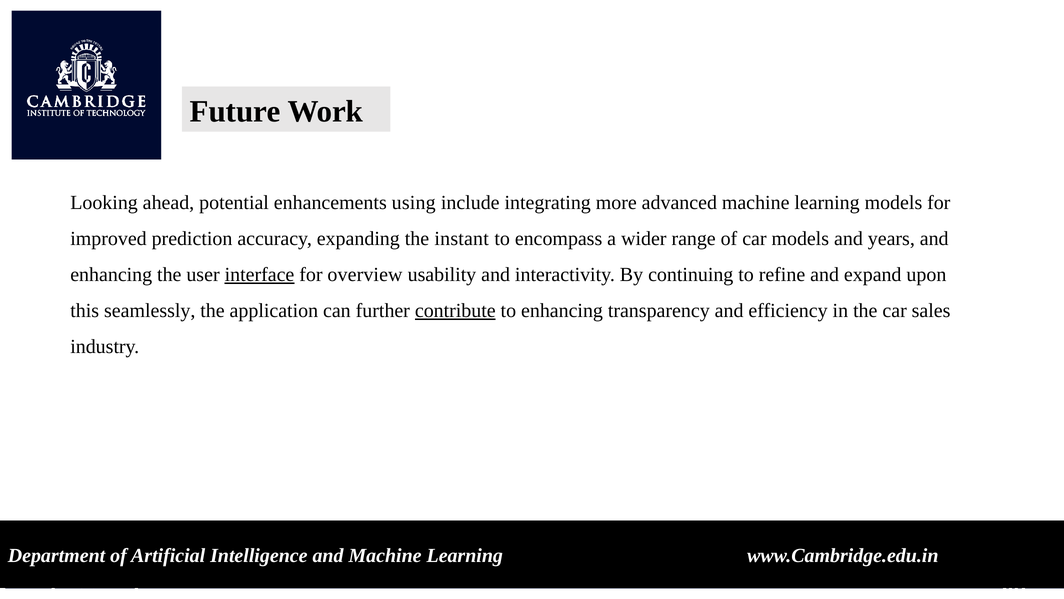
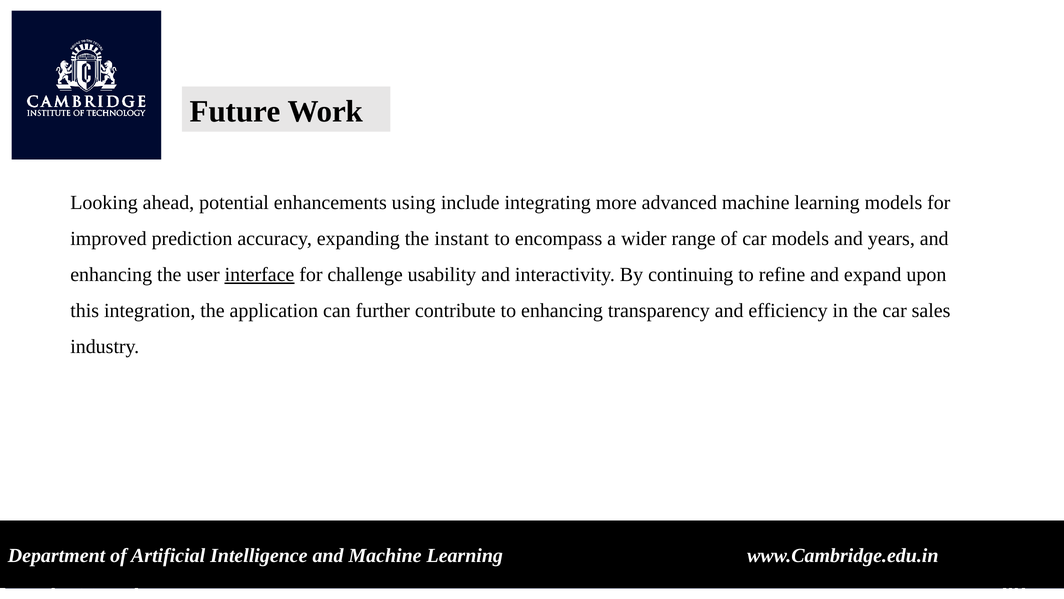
overview: overview -> challenge
seamlessly: seamlessly -> integration
contribute underline: present -> none
